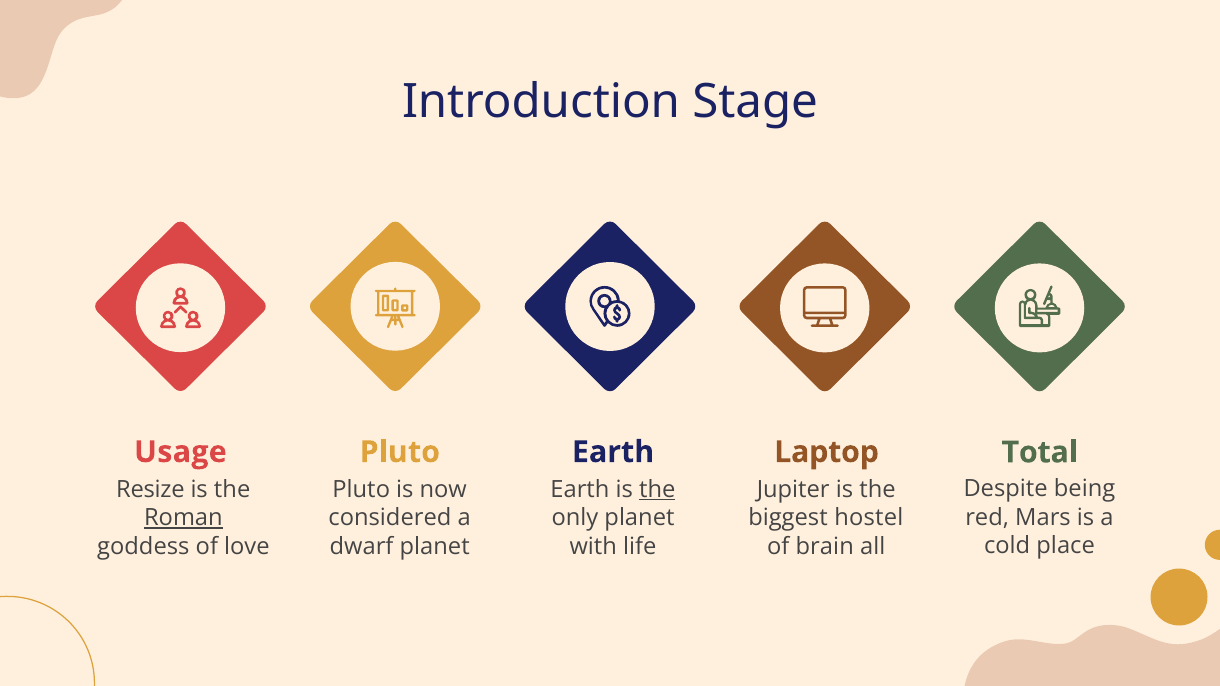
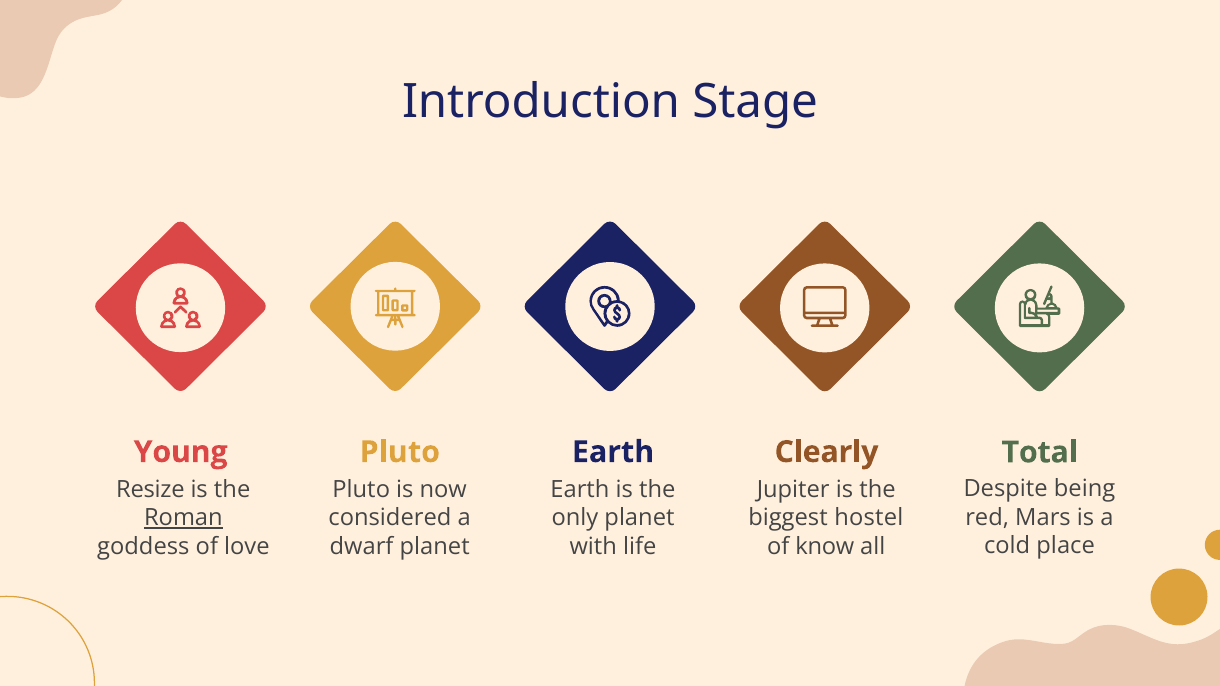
Usage: Usage -> Young
Laptop: Laptop -> Clearly
the at (657, 489) underline: present -> none
brain: brain -> know
